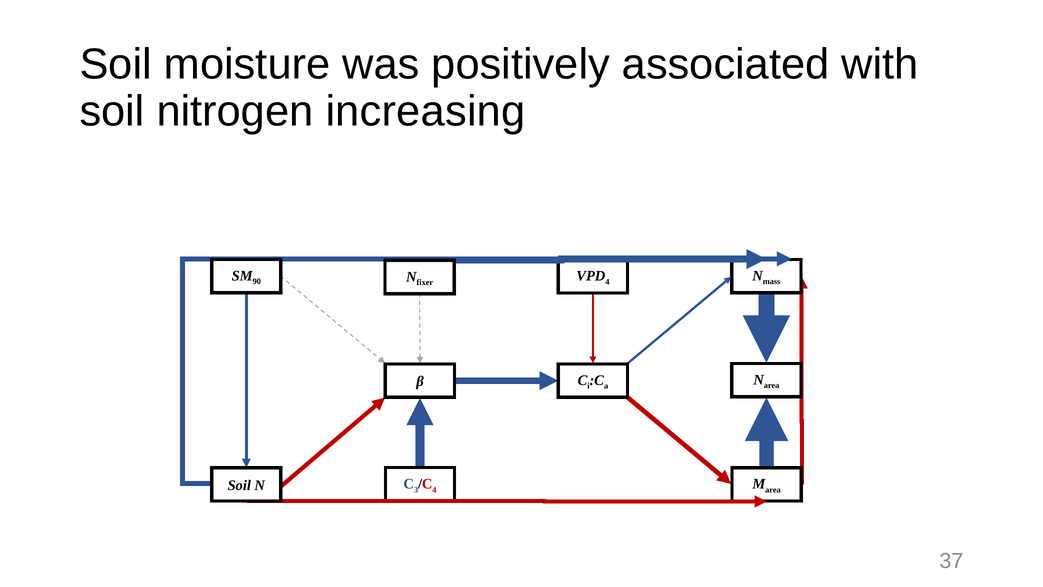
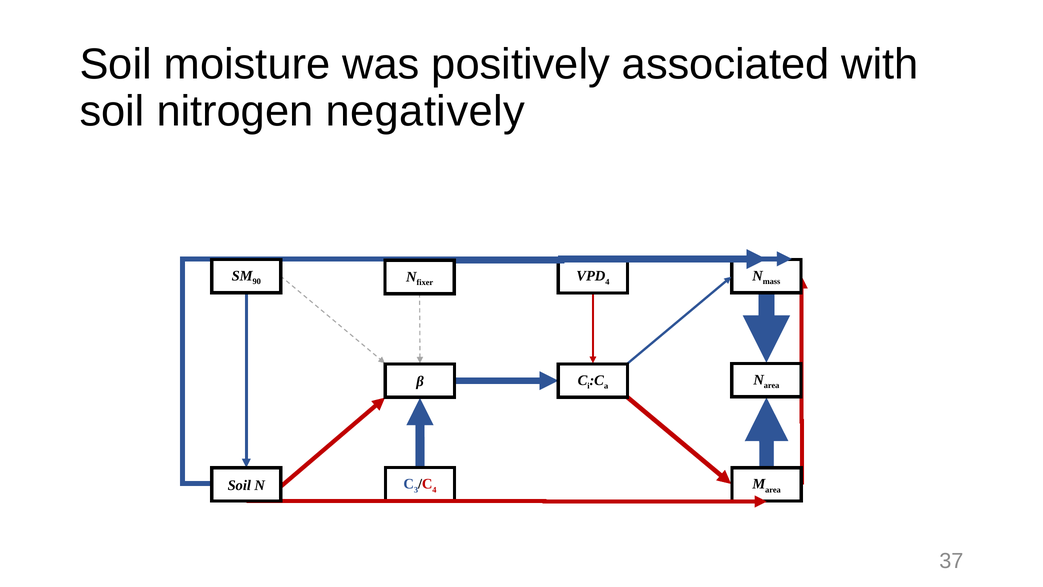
increasing: increasing -> negatively
